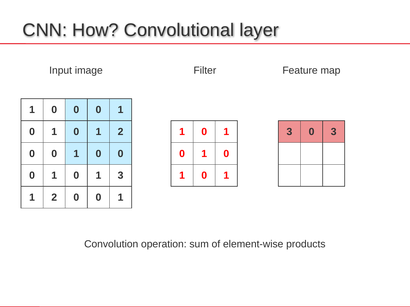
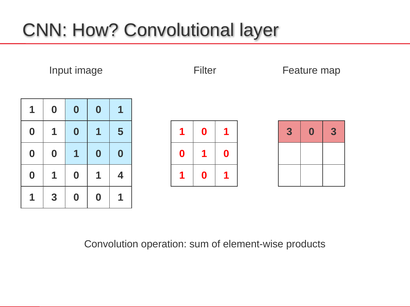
0 1 2: 2 -> 5
1 3: 3 -> 4
2 at (54, 198): 2 -> 3
